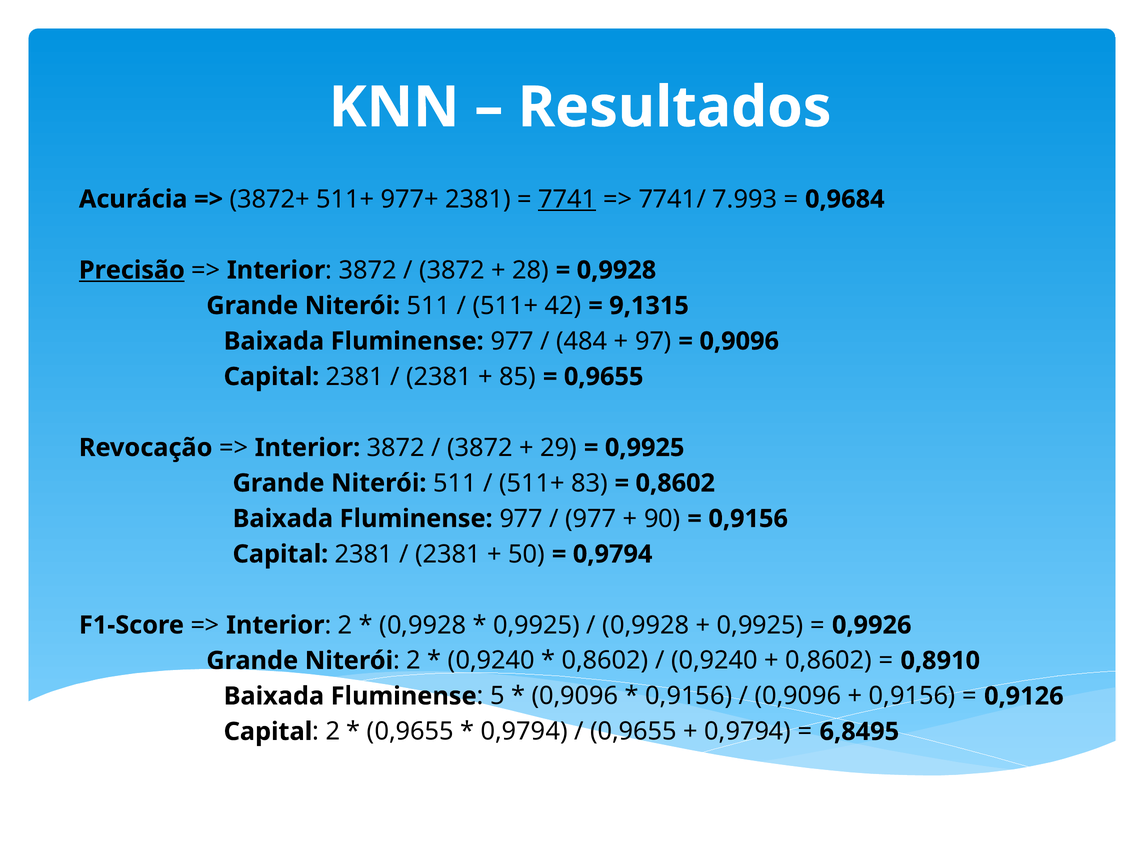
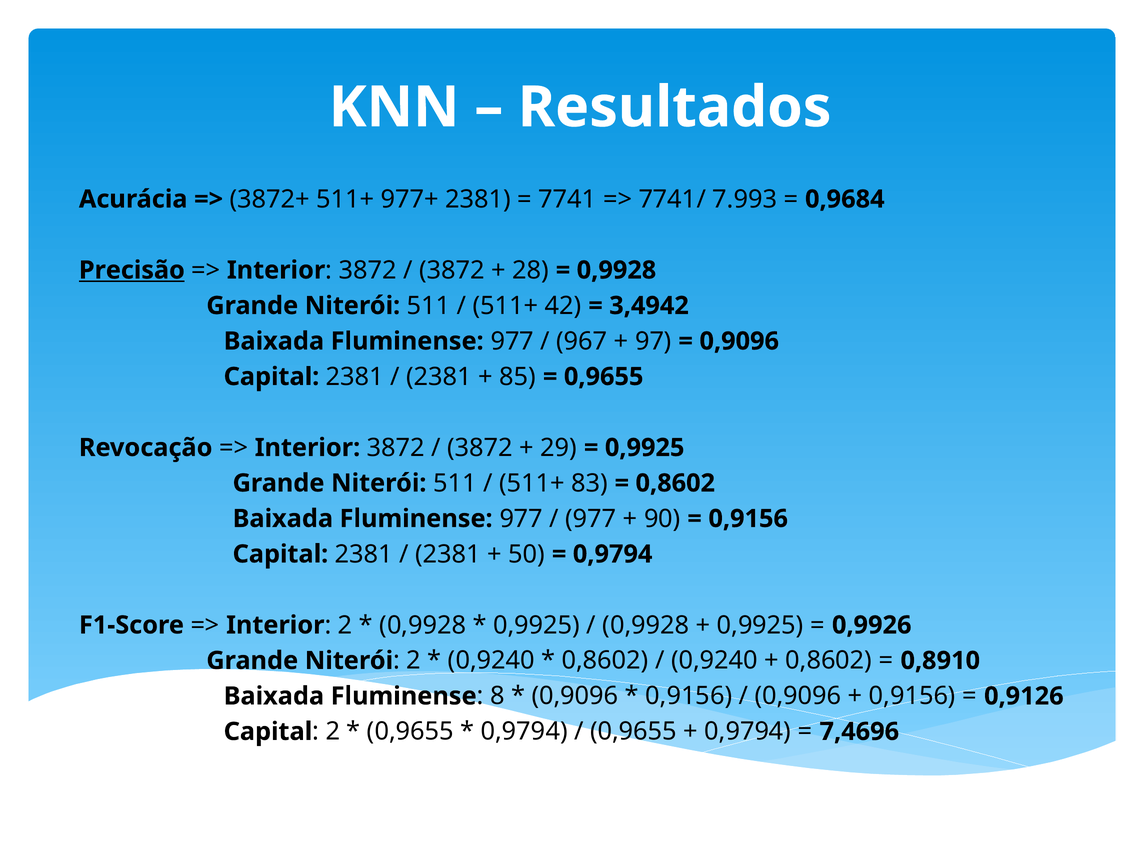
7741 underline: present -> none
9,1315: 9,1315 -> 3,4942
484: 484 -> 967
5: 5 -> 8
6,8495: 6,8495 -> 7,4696
